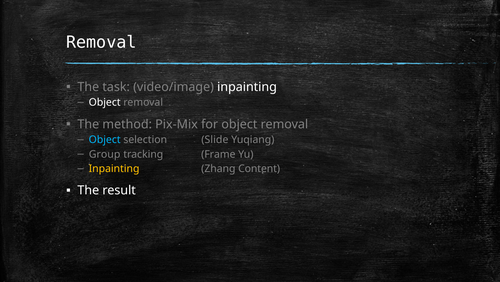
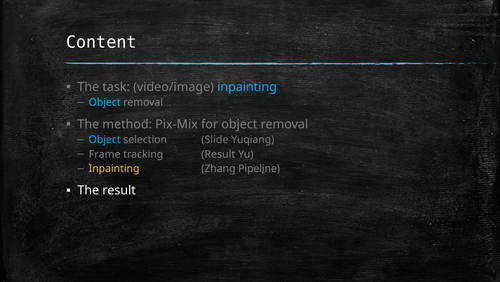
Removal at (101, 42): Removal -> Content
inpainting at (247, 87) colour: white -> light blue
Object at (105, 102) colour: white -> light blue
Group: Group -> Frame
tracking Frame: Frame -> Result
Content: Content -> Pipeline
